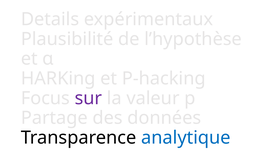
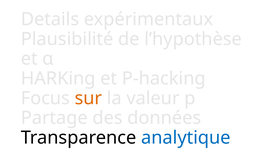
sur colour: purple -> orange
